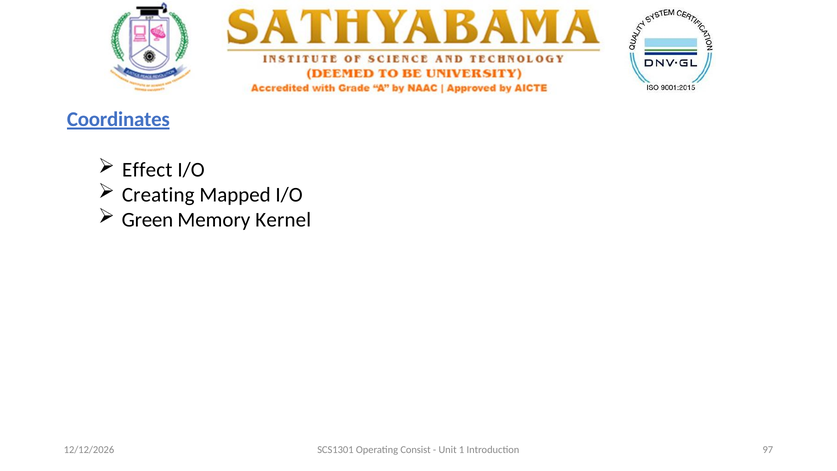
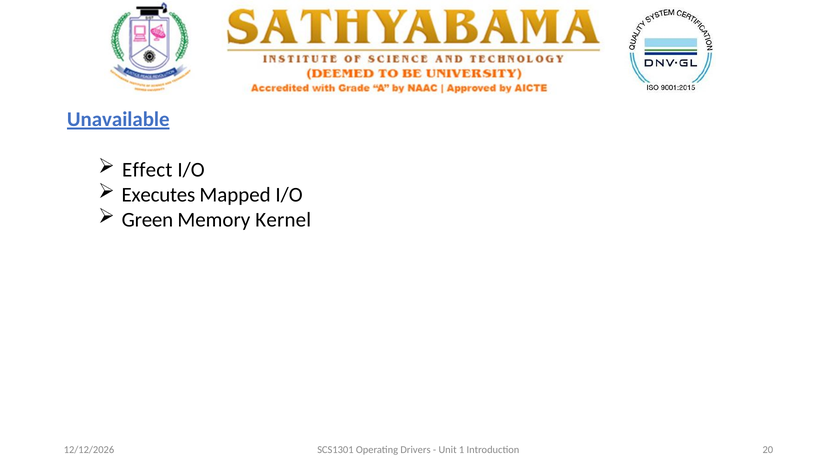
Coordinates: Coordinates -> Unavailable
Creating: Creating -> Executes
Consist: Consist -> Drivers
97: 97 -> 20
